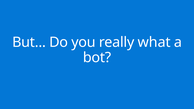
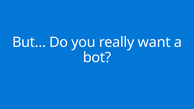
what: what -> want
